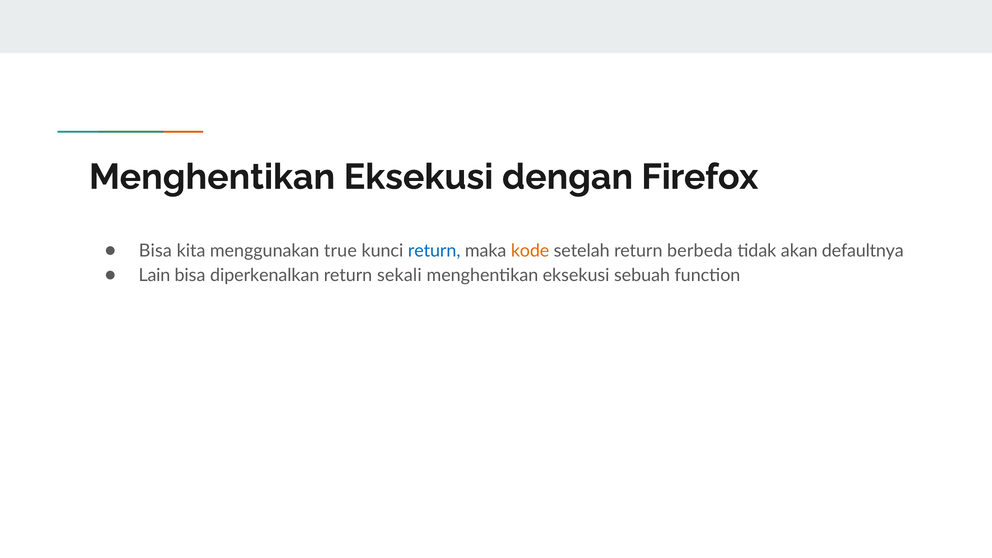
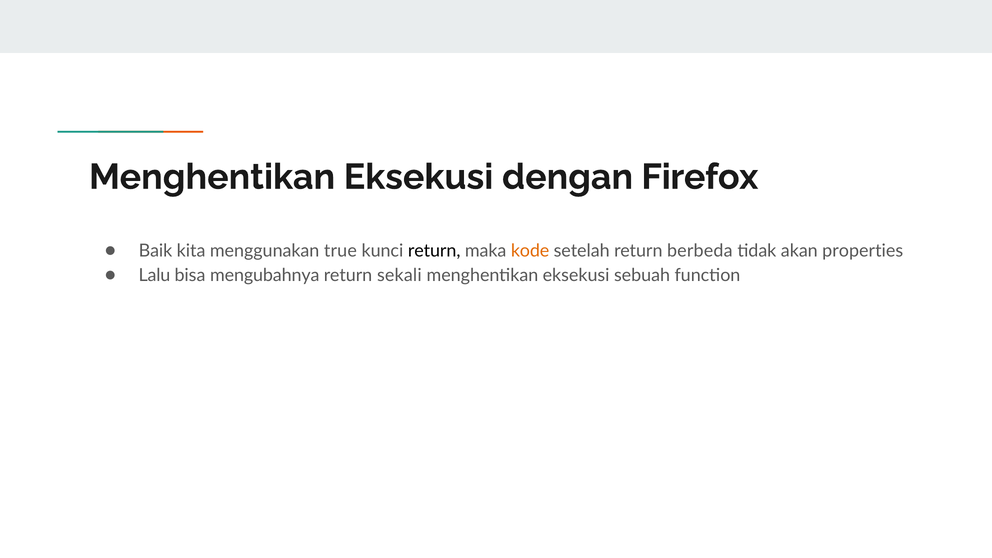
Bisa at (155, 251): Bisa -> Baik
return at (434, 251) colour: blue -> black
defaultnya: defaultnya -> properties
Lain: Lain -> Lalu
diperkenalkan: diperkenalkan -> mengubahnya
